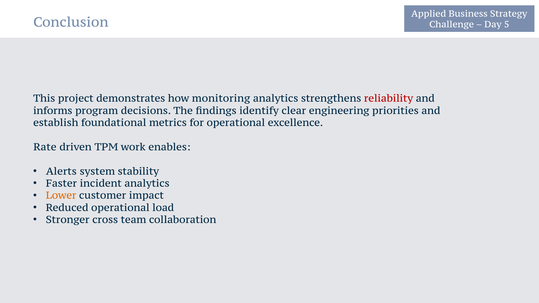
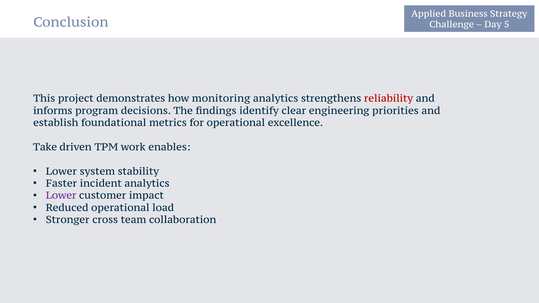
Rate: Rate -> Take
Alerts at (61, 171): Alerts -> Lower
Lower at (61, 196) colour: orange -> purple
